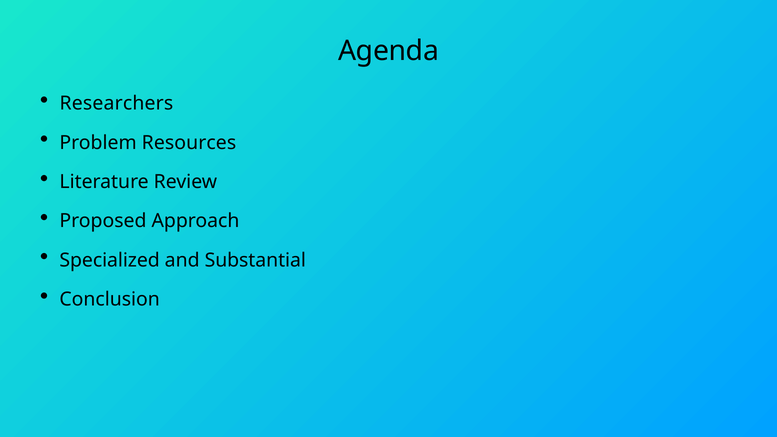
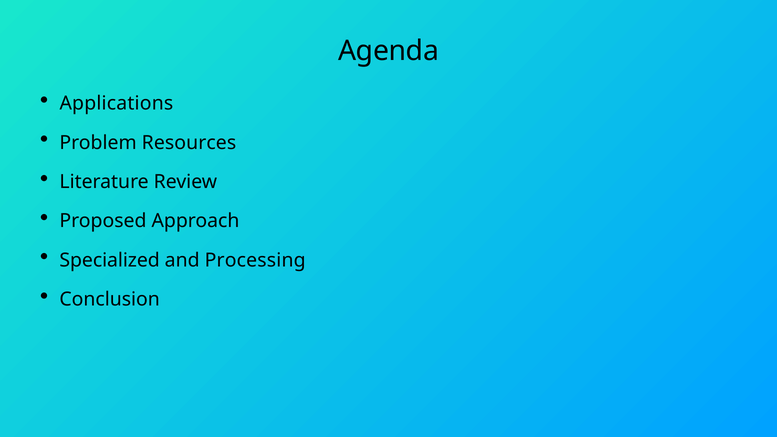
Researchers: Researchers -> Applications
Substantial: Substantial -> Processing
